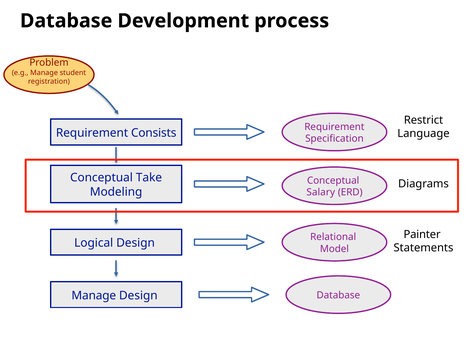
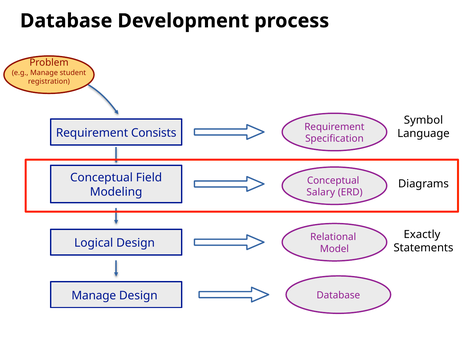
Restrict: Restrict -> Symbol
Take: Take -> Field
Painter: Painter -> Exactly
